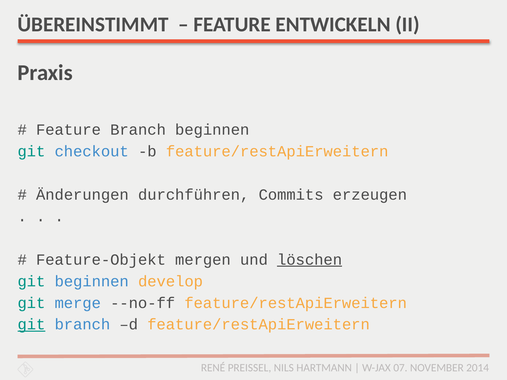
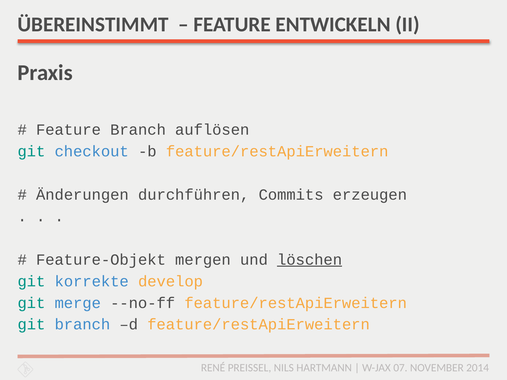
Branch beginnen: beginnen -> auflösen
git beginnen: beginnen -> korrekte
git at (31, 325) underline: present -> none
